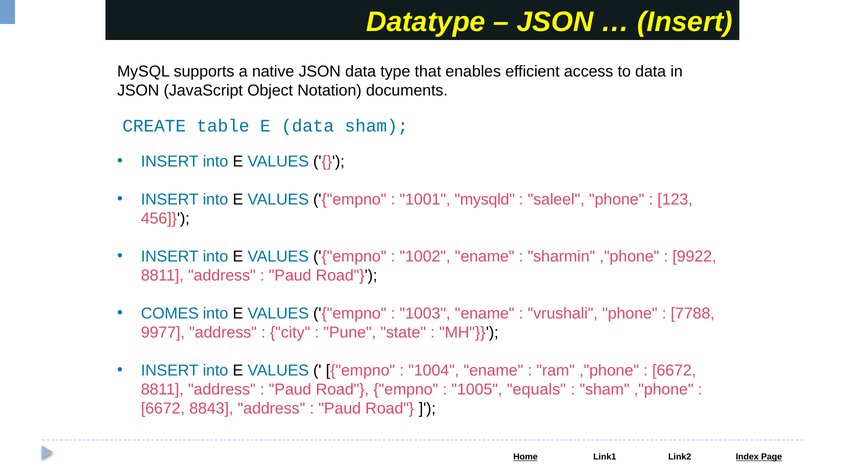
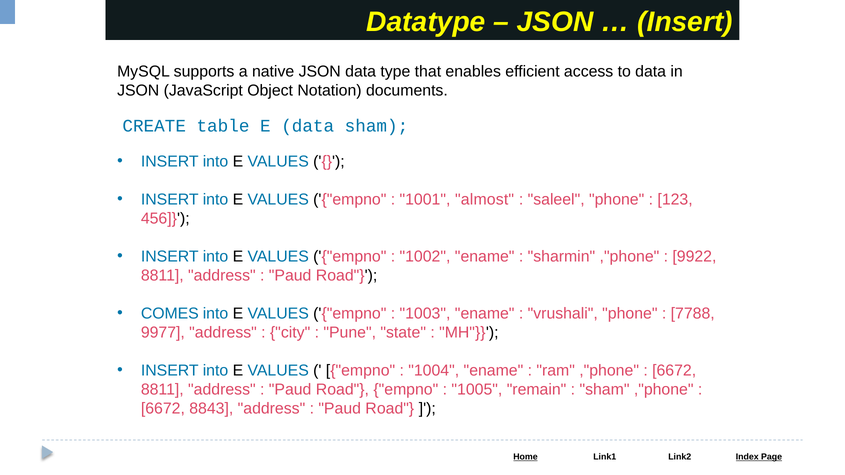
mysqld: mysqld -> almost
equals: equals -> remain
